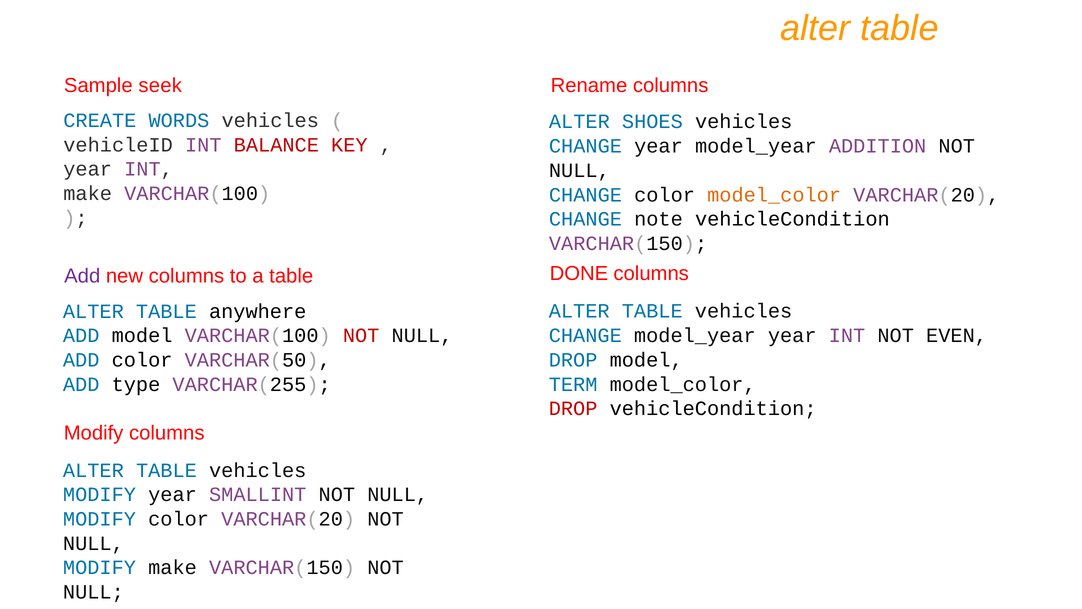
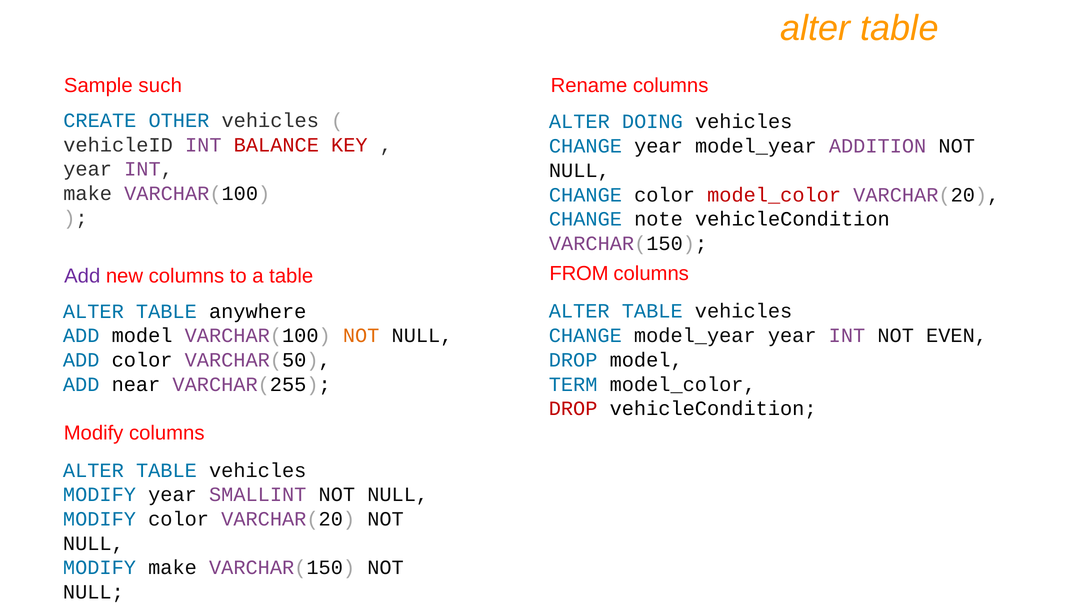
seek: seek -> such
WORDS: WORDS -> OTHER
SHOES: SHOES -> DOING
model_color at (774, 195) colour: orange -> red
DONE: DONE -> FROM
NOT at (361, 336) colour: red -> orange
type: type -> near
